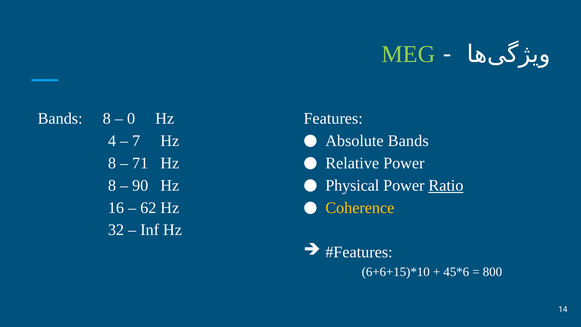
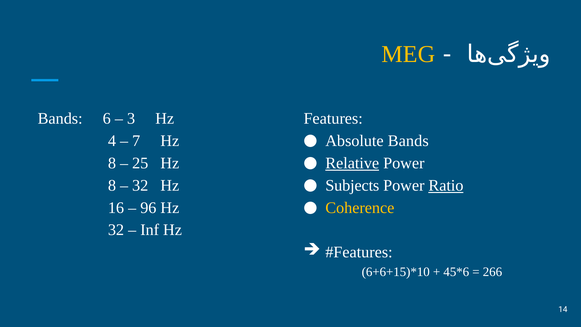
MEG colour: light green -> yellow
Bands 8: 8 -> 6
0: 0 -> 3
Relative underline: none -> present
71: 71 -> 25
Physical: Physical -> Subjects
90 at (140, 185): 90 -> 32
62: 62 -> 96
800: 800 -> 266
